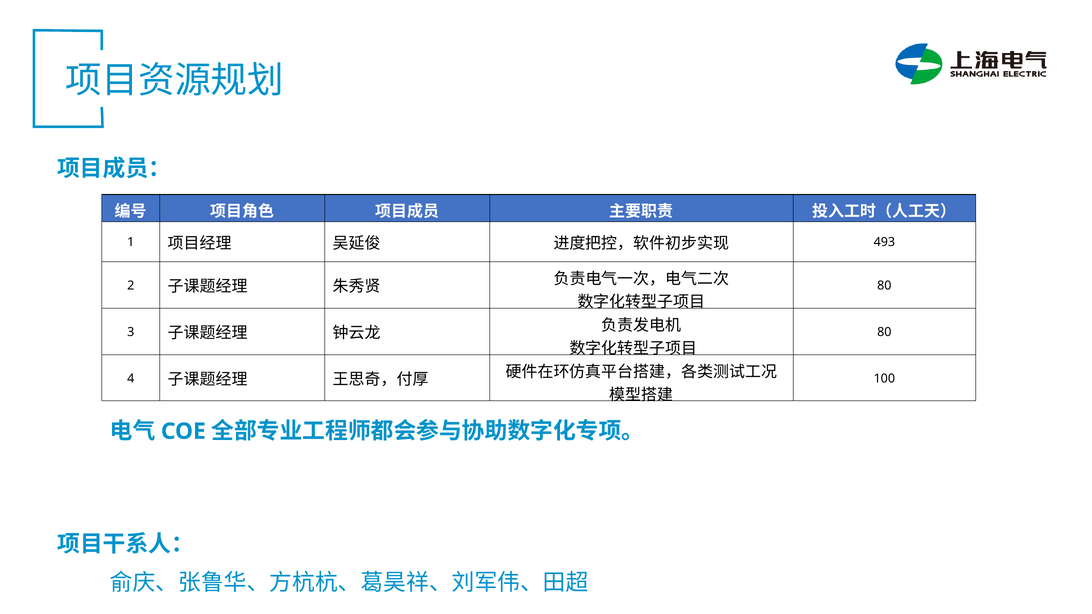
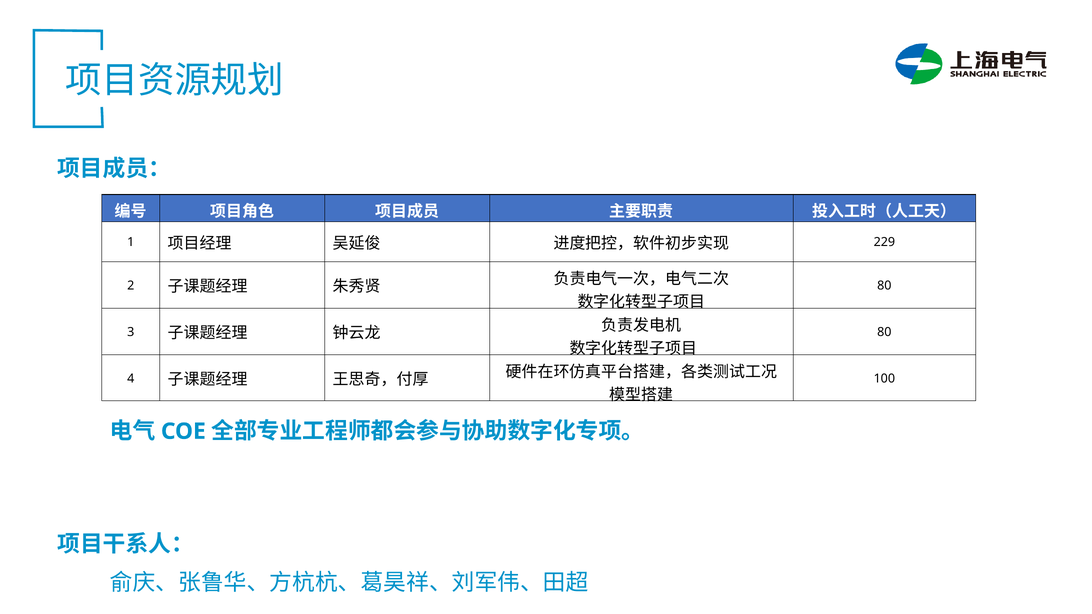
493: 493 -> 229
